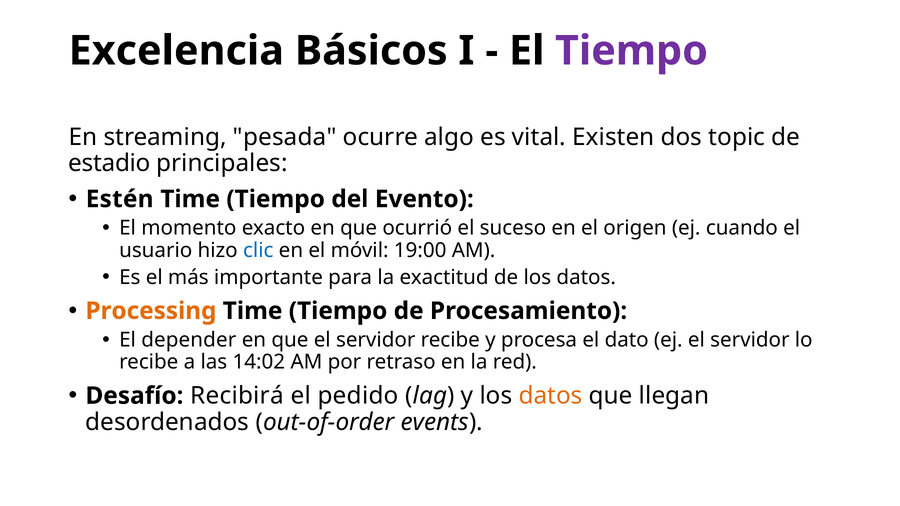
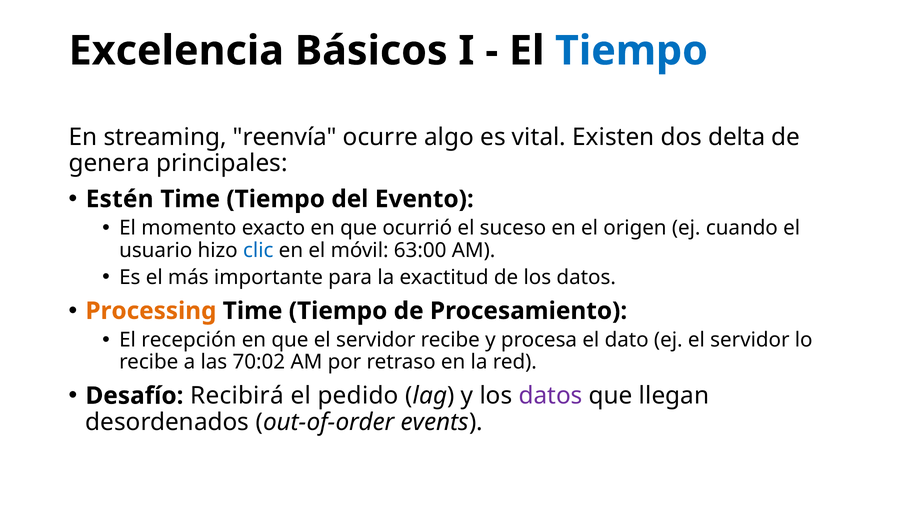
Tiempo at (631, 51) colour: purple -> blue
pesada: pesada -> reenvía
topic: topic -> delta
estadio: estadio -> genera
19:00: 19:00 -> 63:00
depender: depender -> recepción
14:02: 14:02 -> 70:02
datos at (551, 396) colour: orange -> purple
